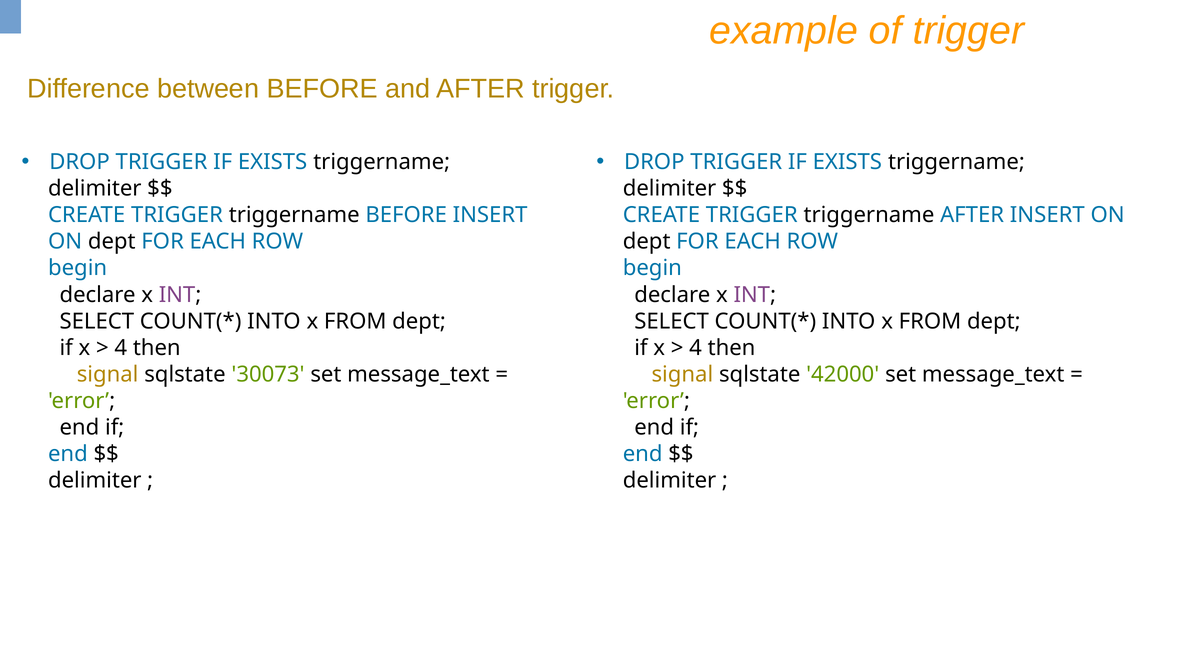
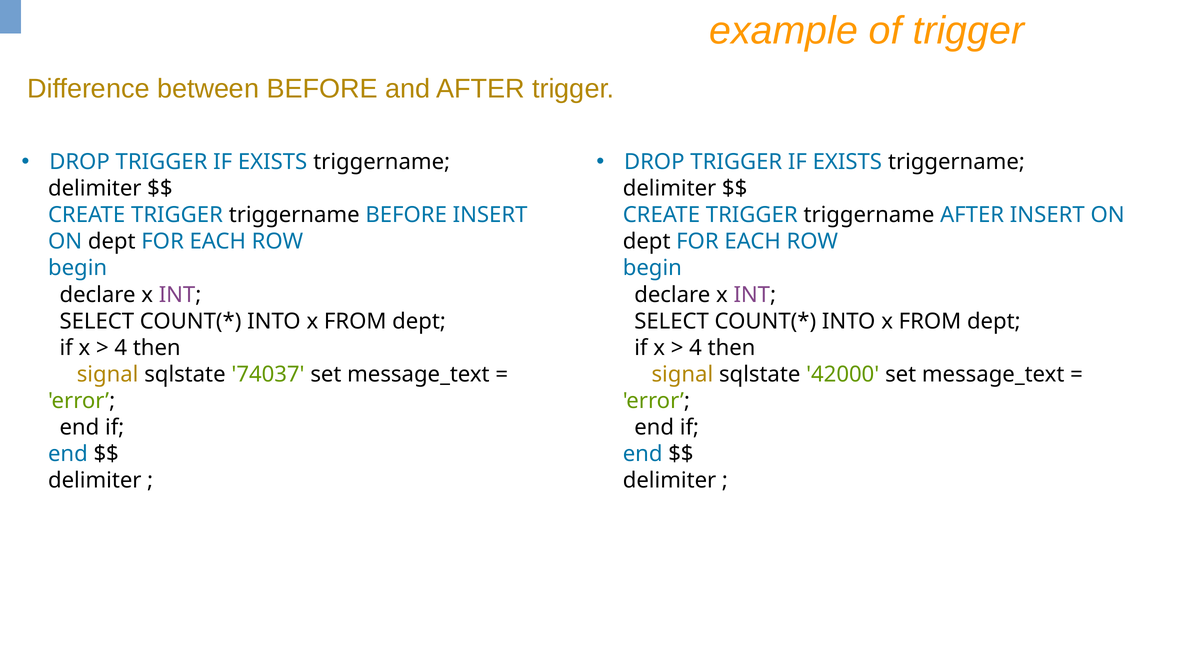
30073: 30073 -> 74037
